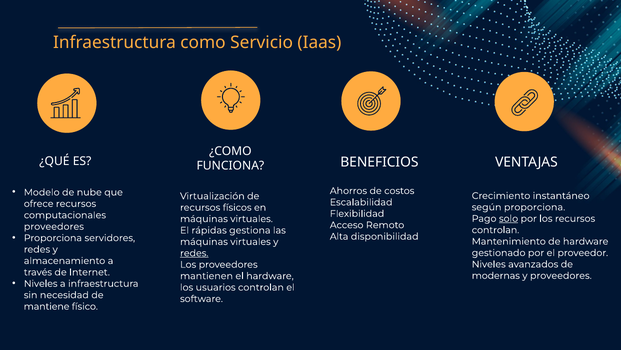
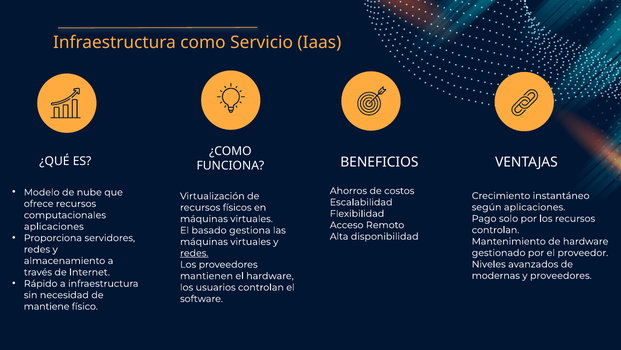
según proporciona: proporciona -> aplicaciones
solo underline: present -> none
proveedores at (54, 226): proveedores -> aplicaciones
rápidas: rápidas -> basado
Niveles at (41, 283): Niveles -> Rápido
